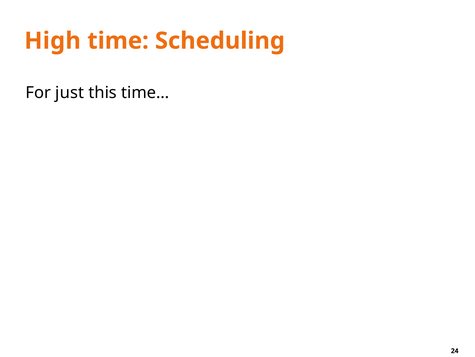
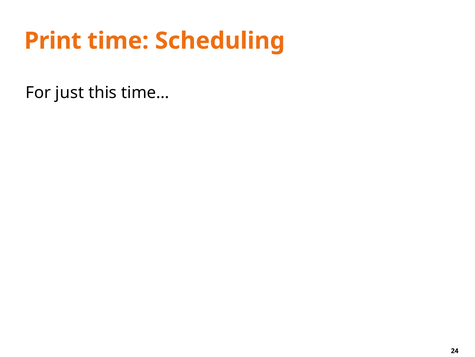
High: High -> Print
